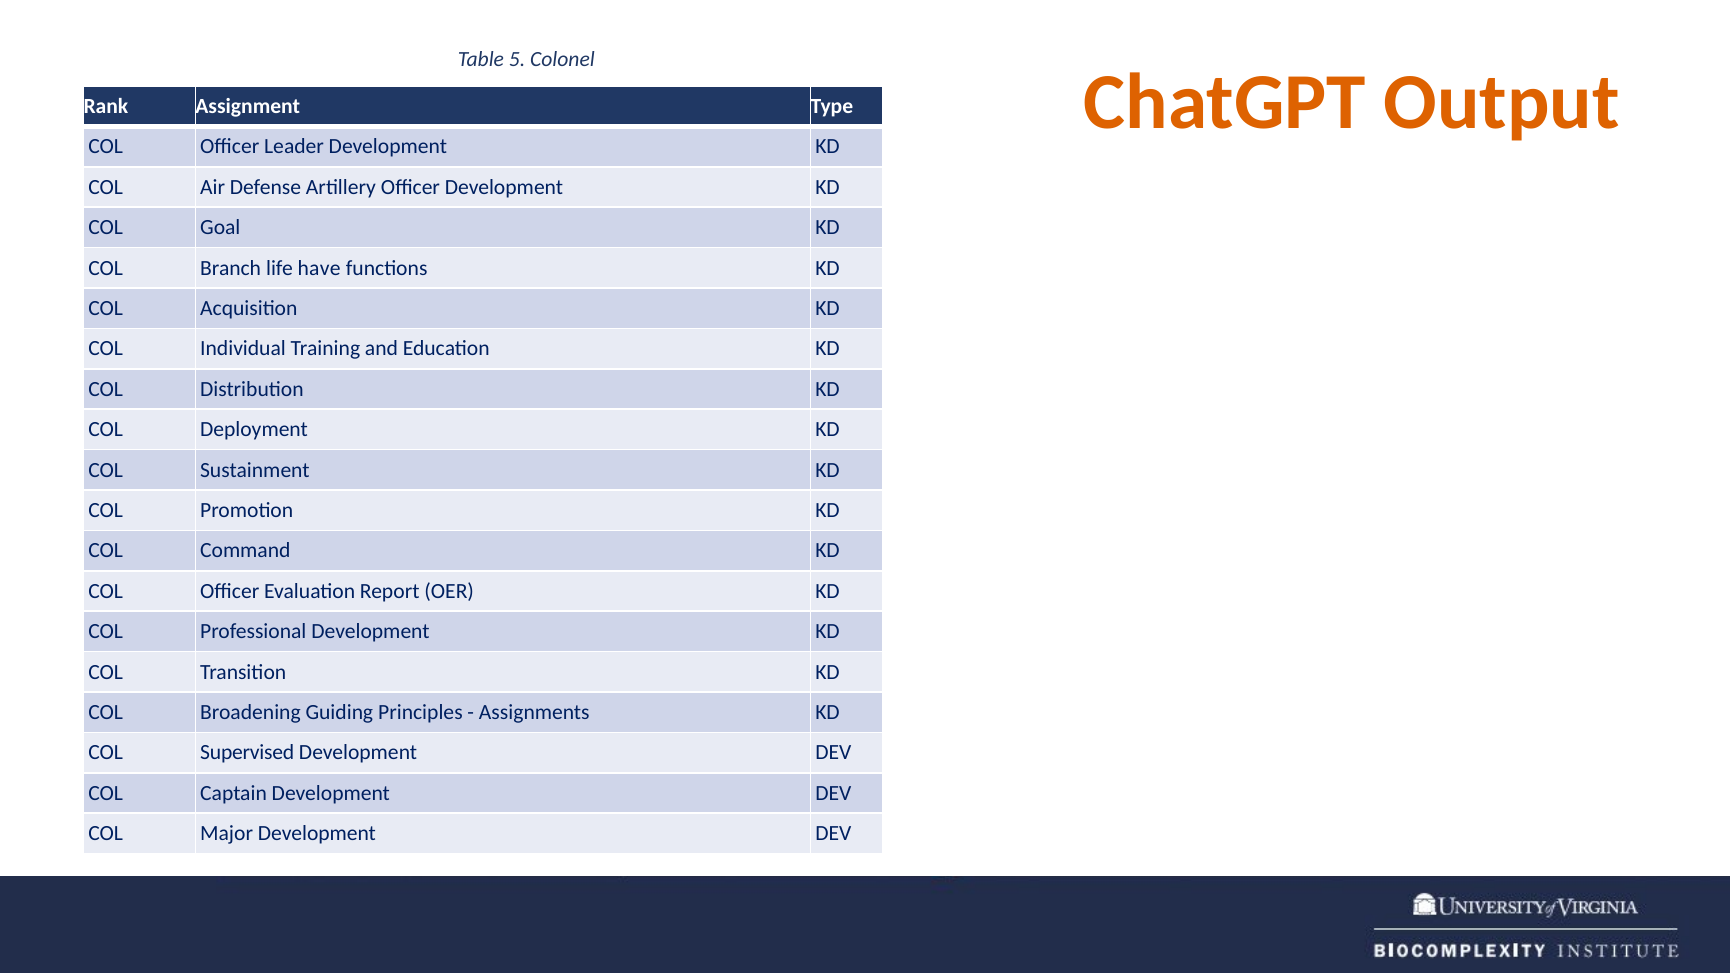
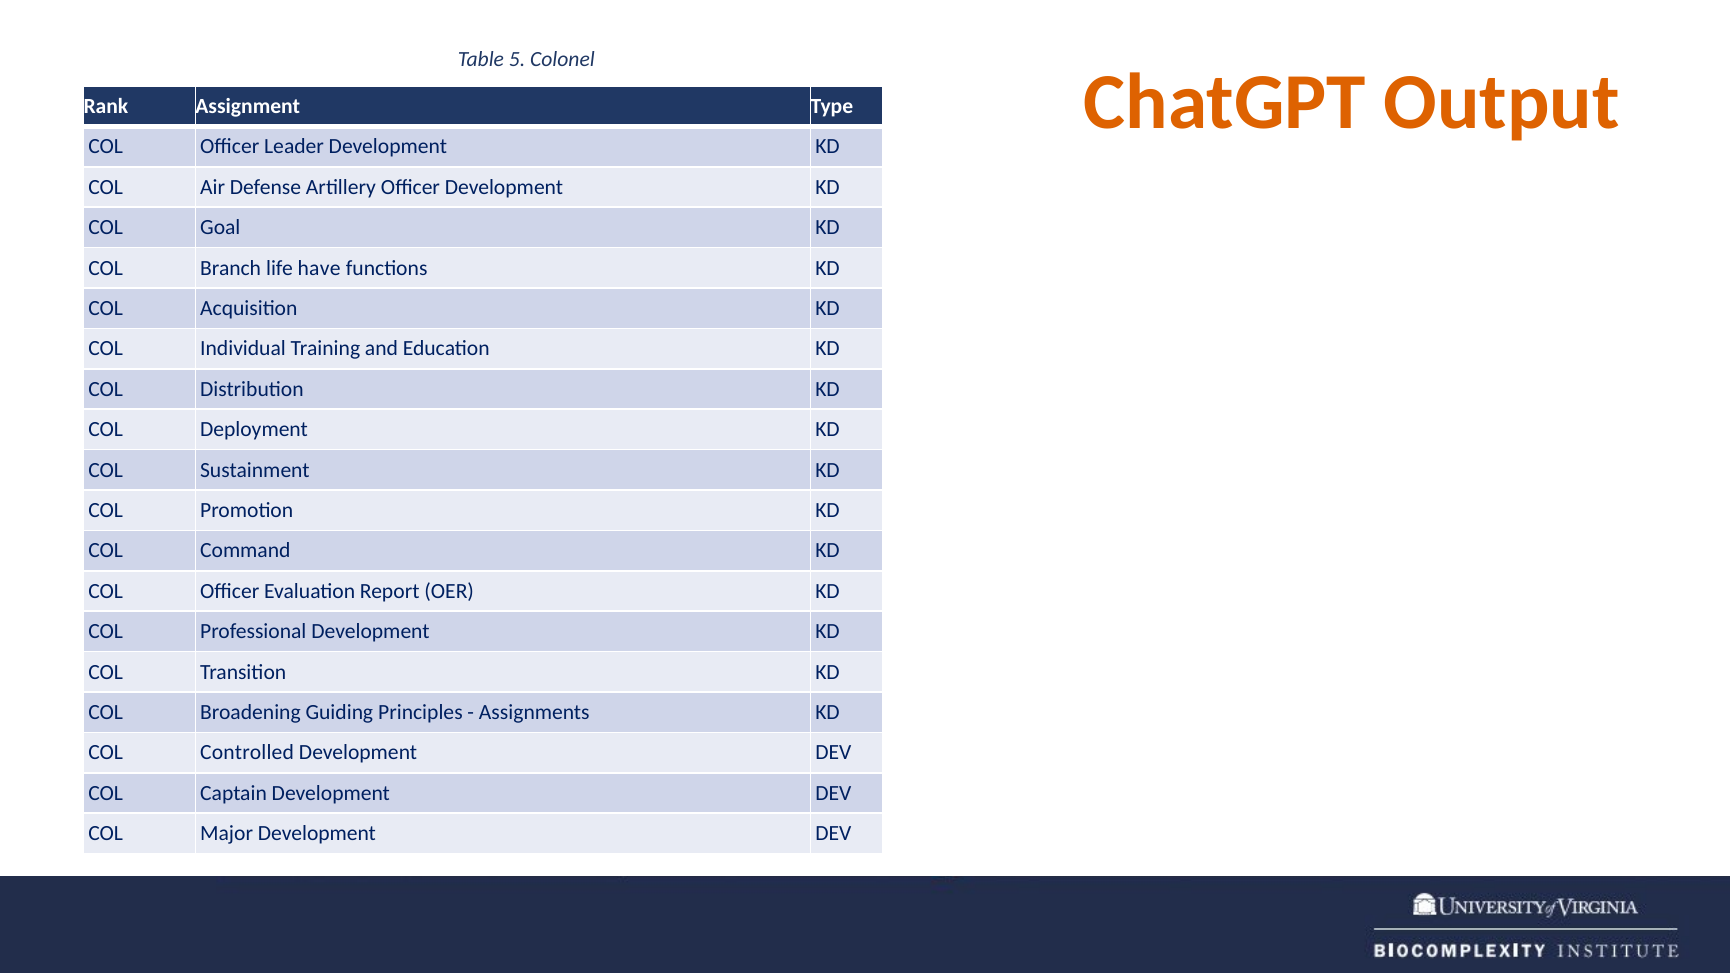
Supervised: Supervised -> Controlled
